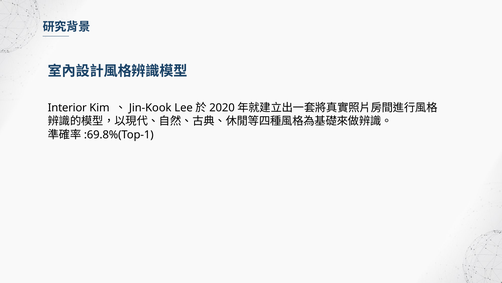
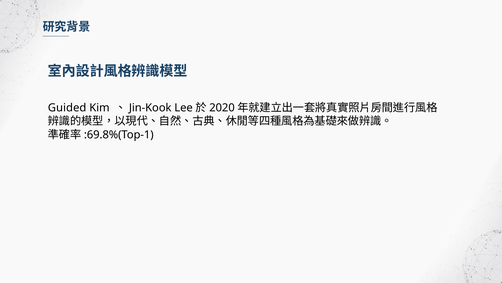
Interior: Interior -> Guided
